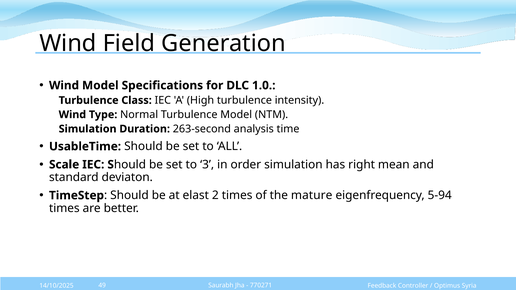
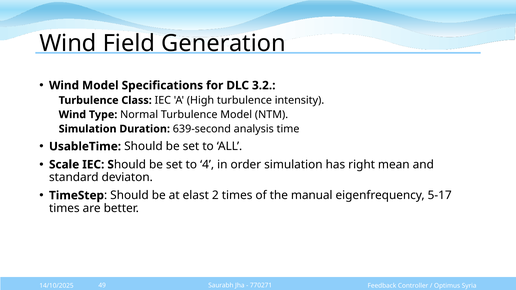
1.0: 1.0 -> 3.2
263-second: 263-second -> 639-second
3: 3 -> 4
mature: mature -> manual
5-94: 5-94 -> 5-17
